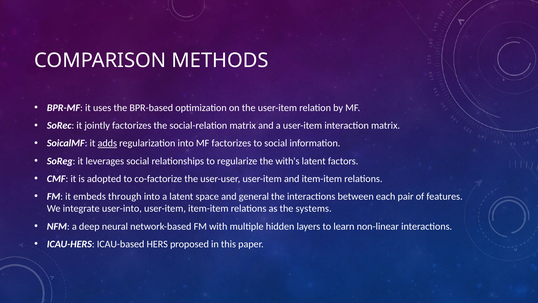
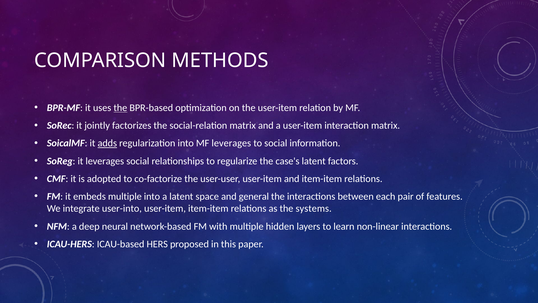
the at (120, 108) underline: none -> present
MF factorizes: factorizes -> leverages
with's: with's -> case's
embeds through: through -> multiple
